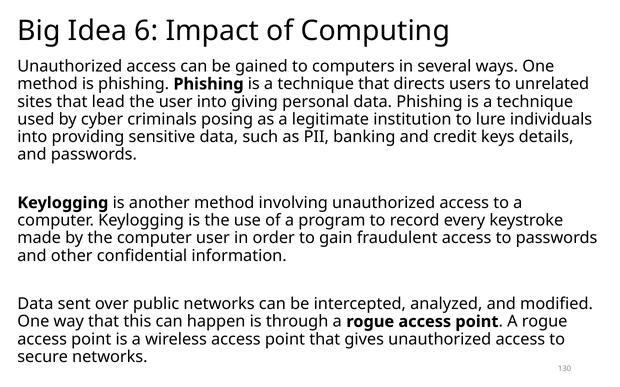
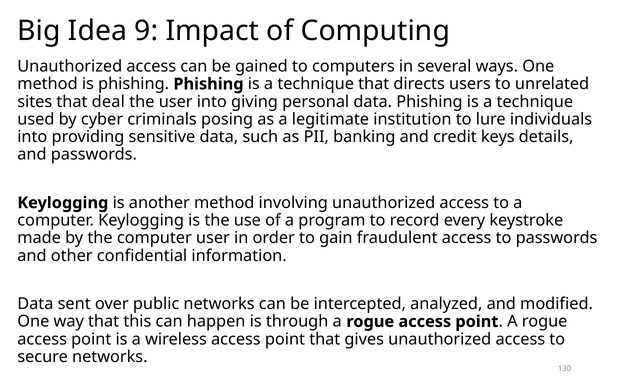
6: 6 -> 9
lead: lead -> deal
